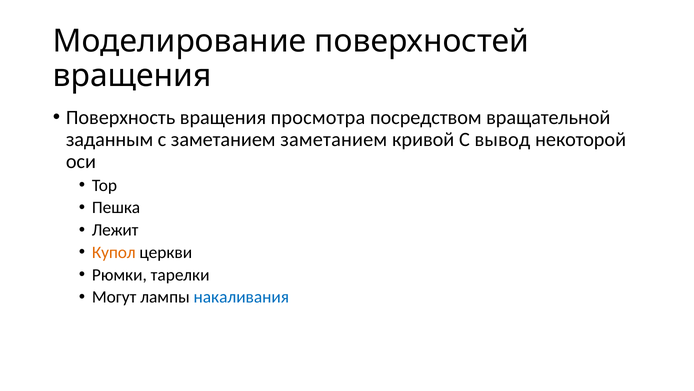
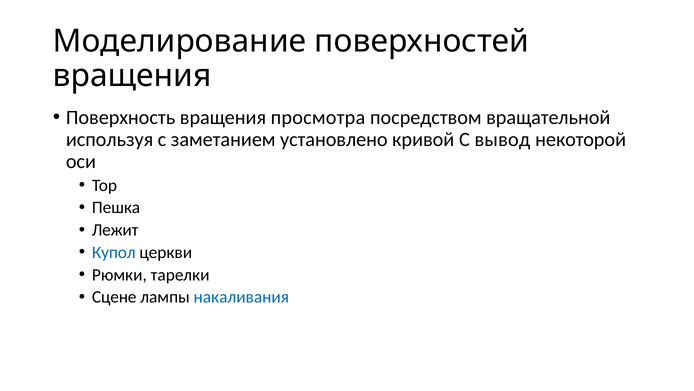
заданным: заданным -> используя
заметанием заметанием: заметанием -> установлено
Купол colour: orange -> blue
Могут: Могут -> Сцене
